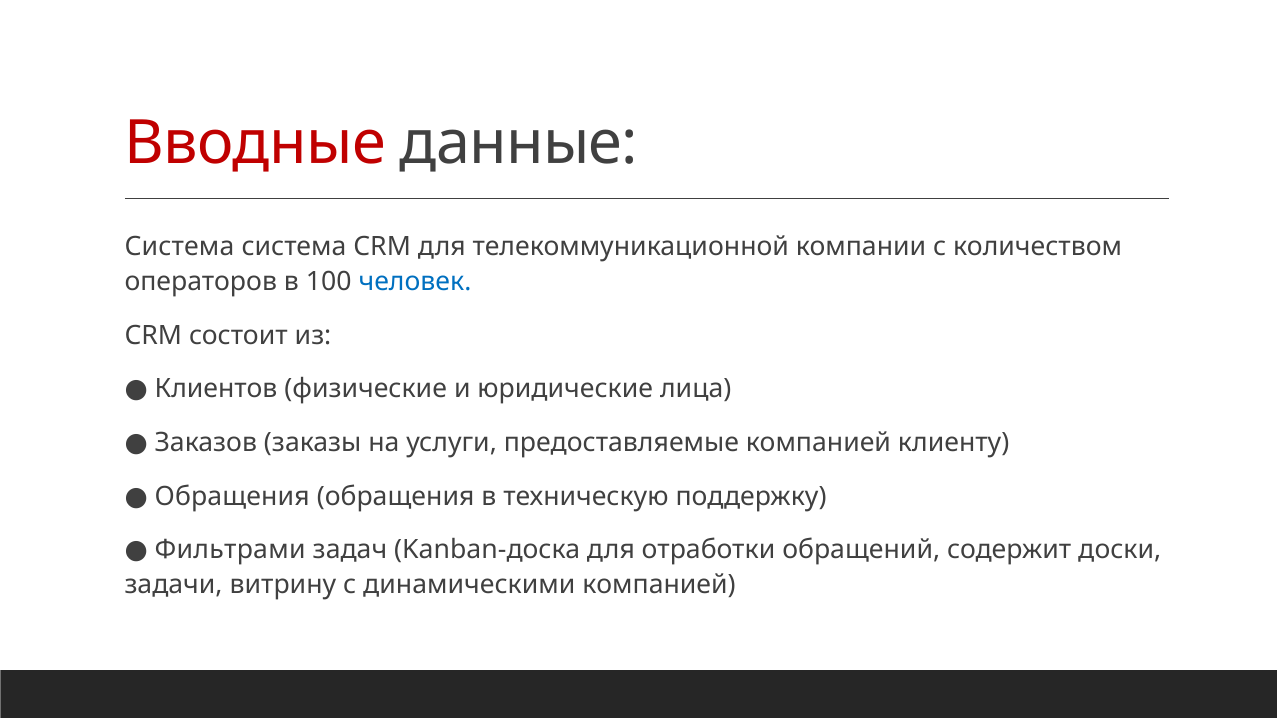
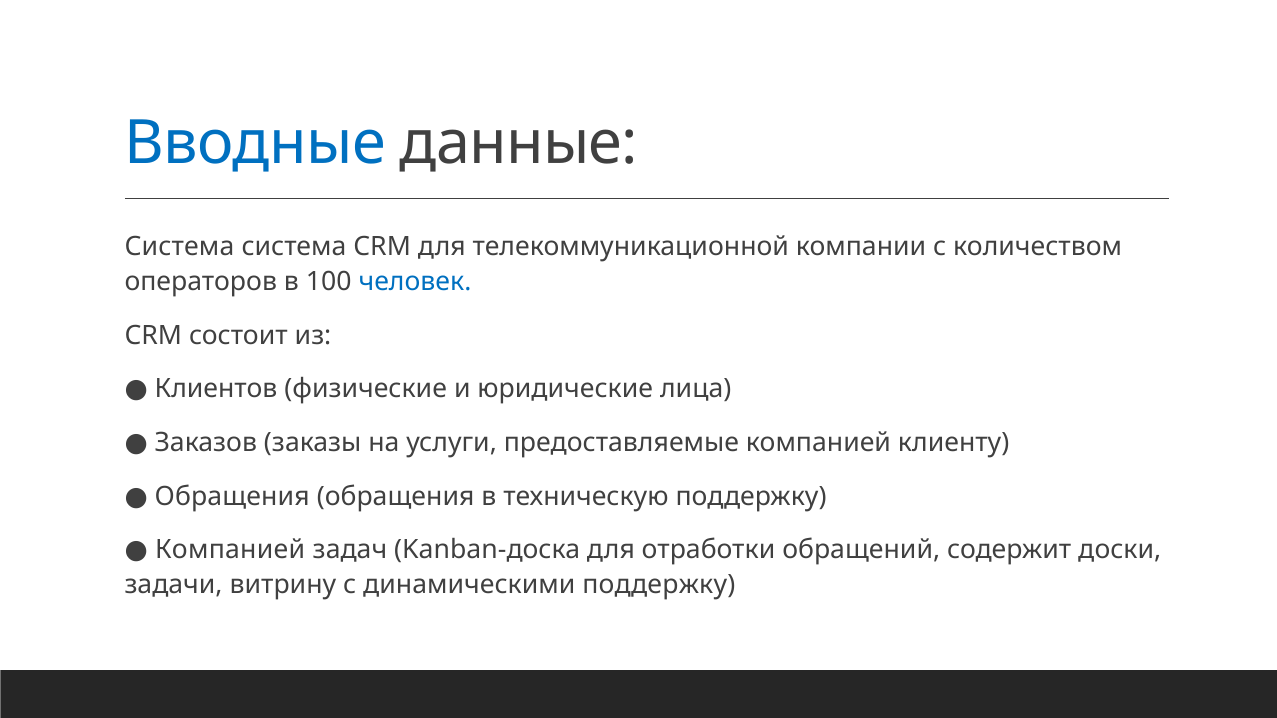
Вводные colour: red -> blue
Фильтрами at (230, 550): Фильтрами -> Компанией
динамическими компанией: компанией -> поддержку
